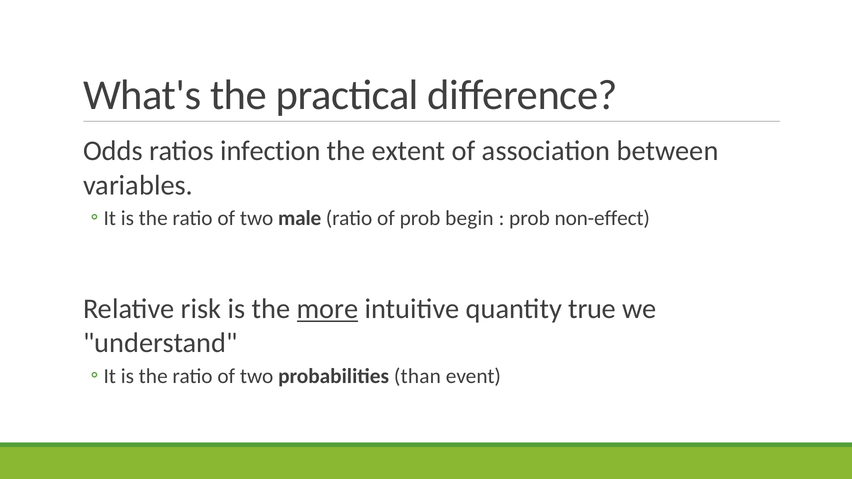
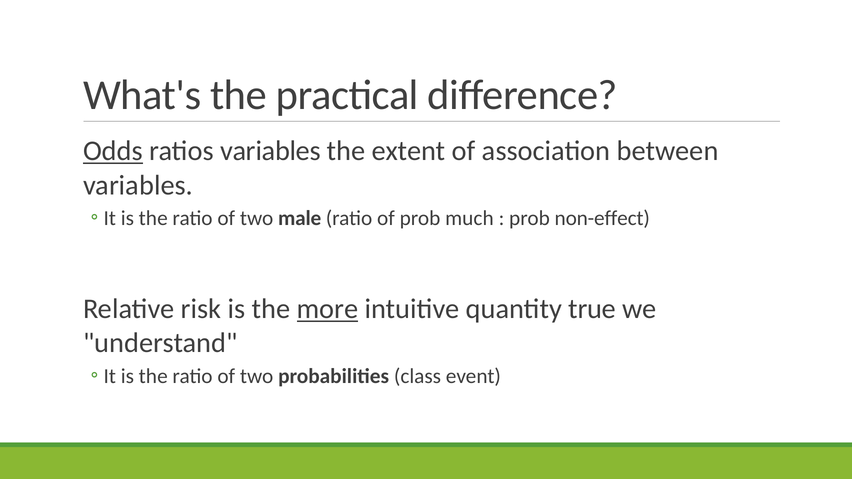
Odds underline: none -> present
ratios infection: infection -> variables
begin: begin -> much
than: than -> class
